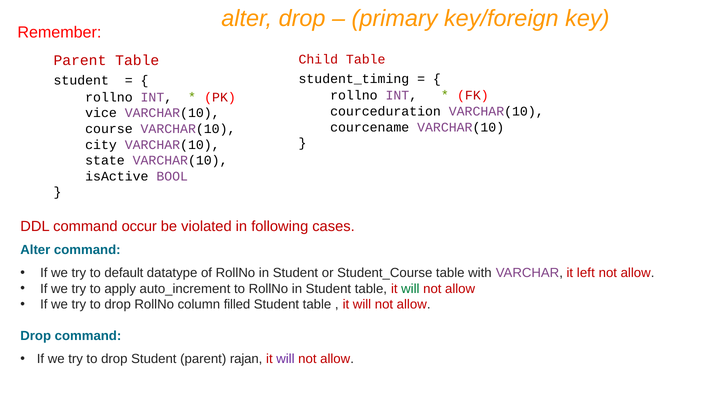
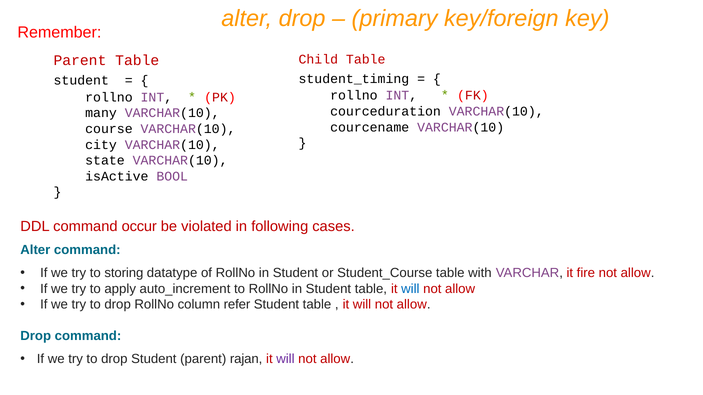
vice: vice -> many
default: default -> storing
left: left -> fire
will at (410, 289) colour: green -> blue
filled: filled -> refer
